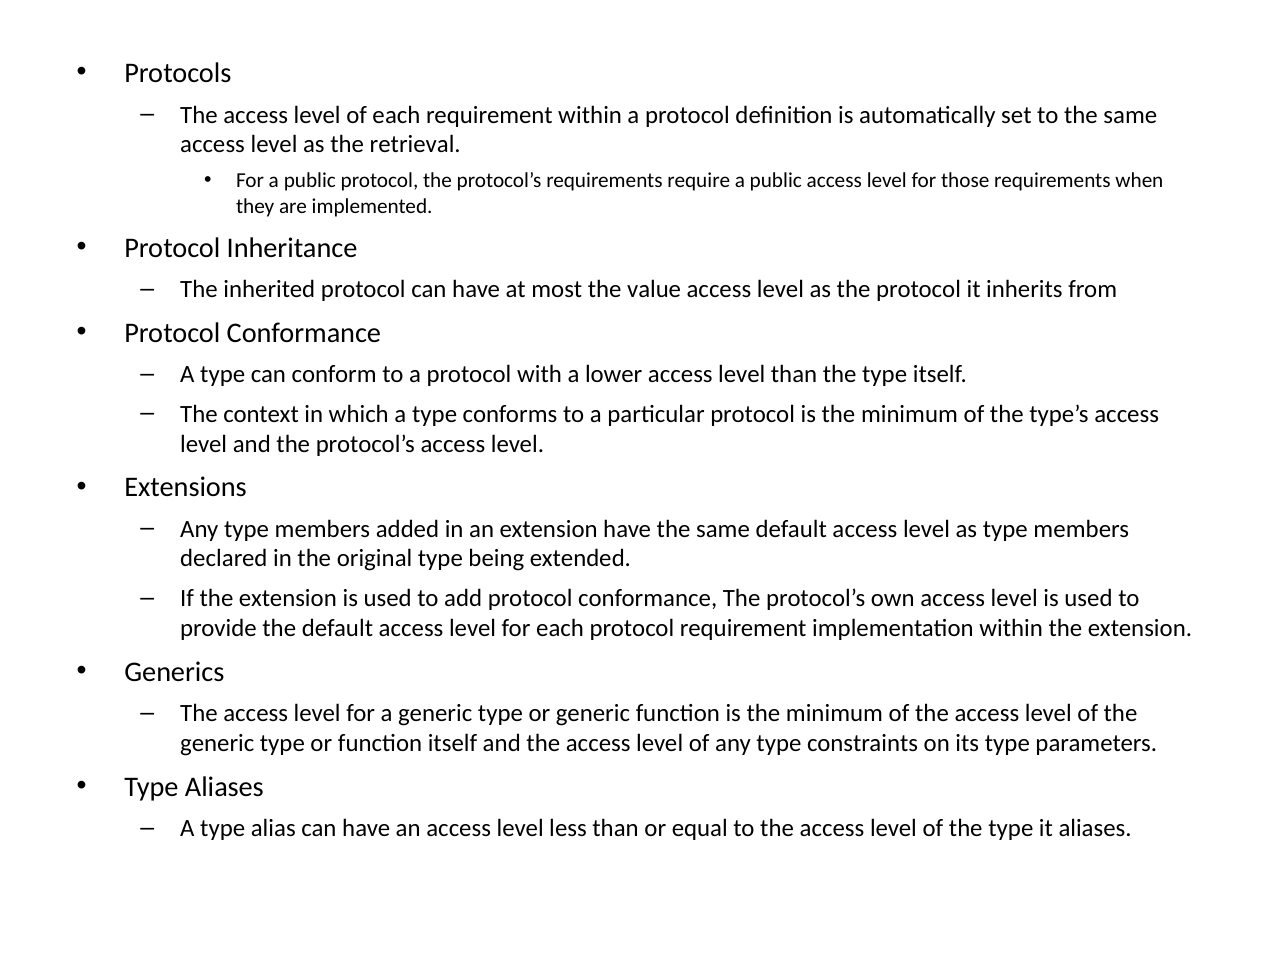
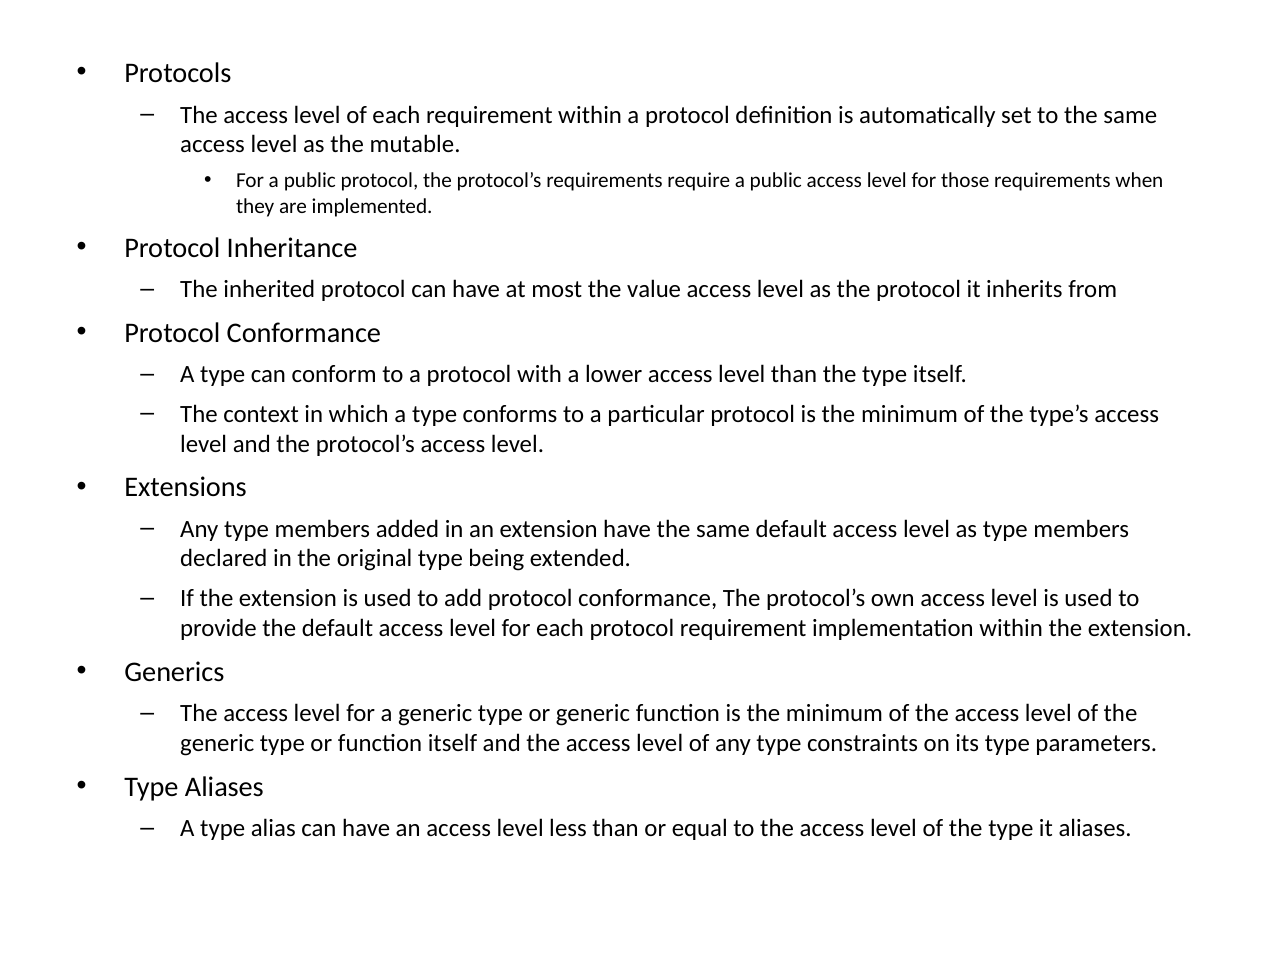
retrieval: retrieval -> mutable
